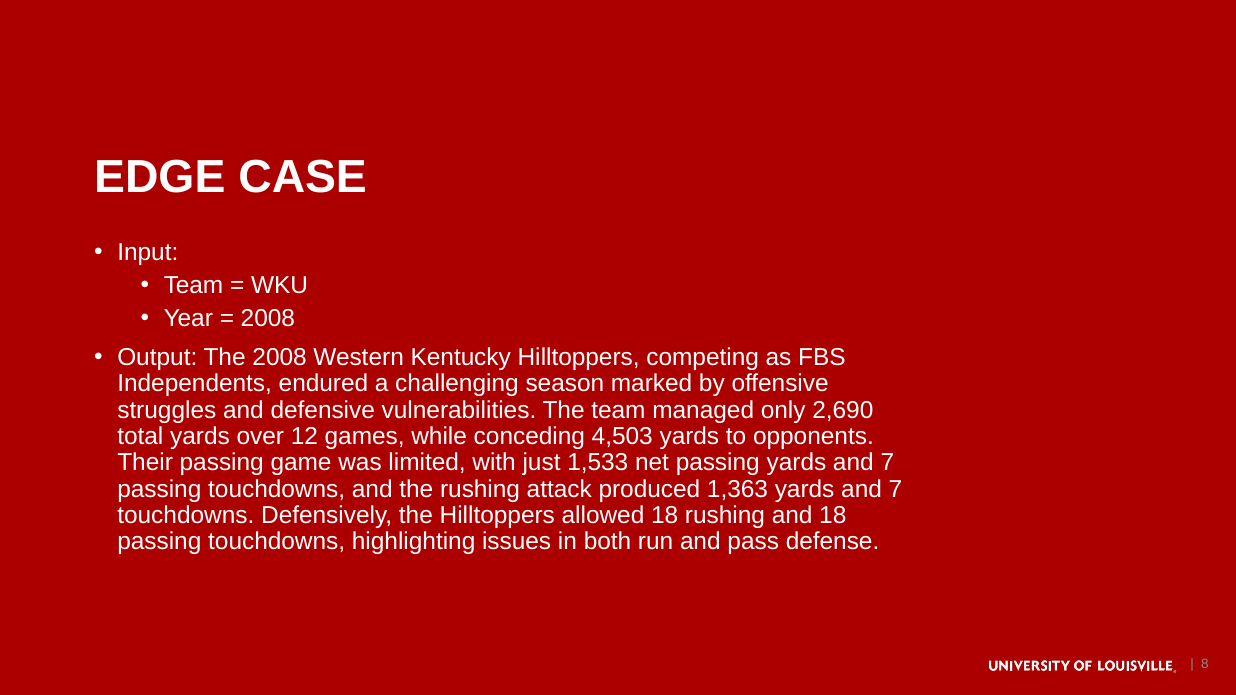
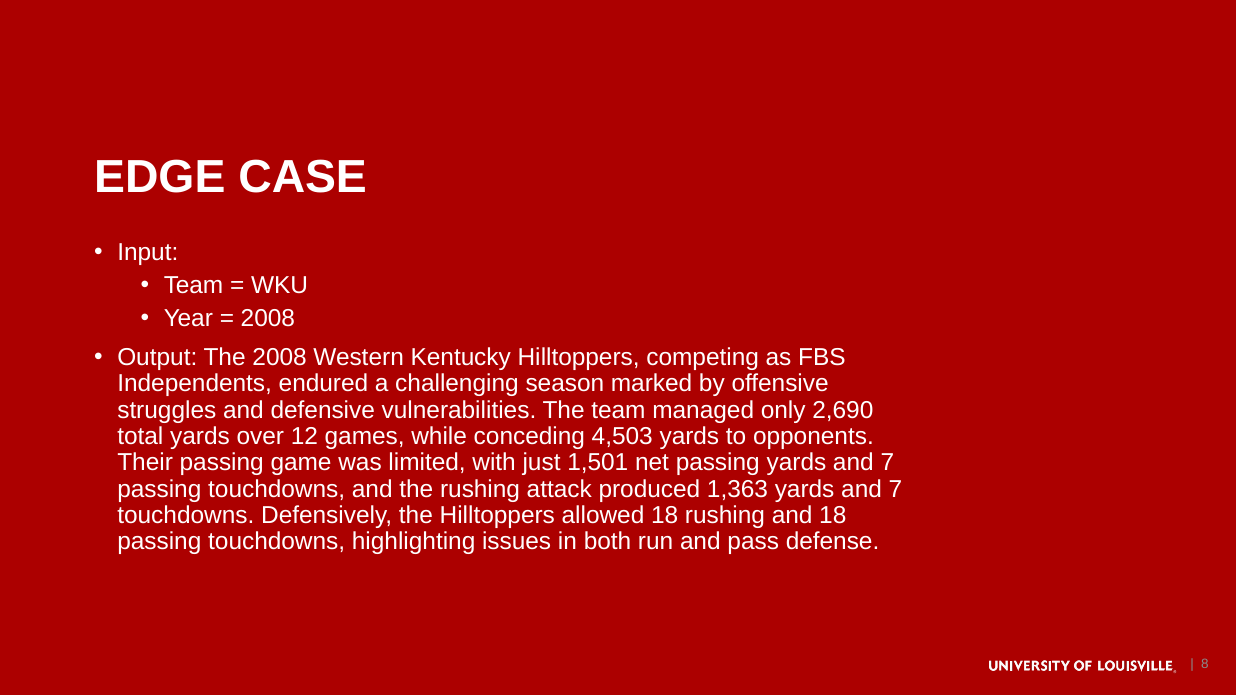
1,533: 1,533 -> 1,501
